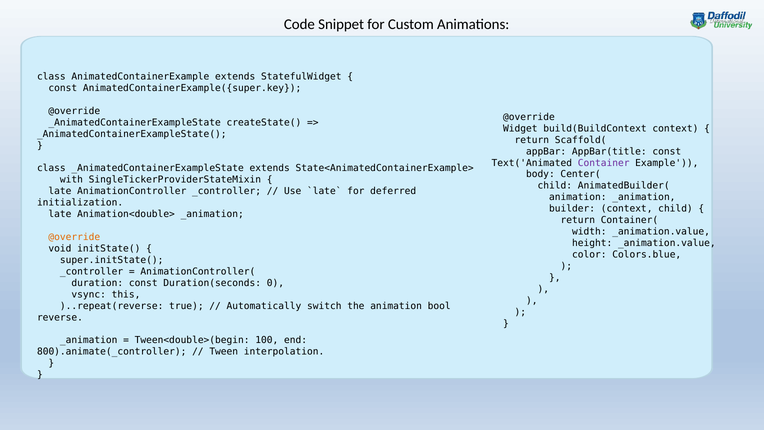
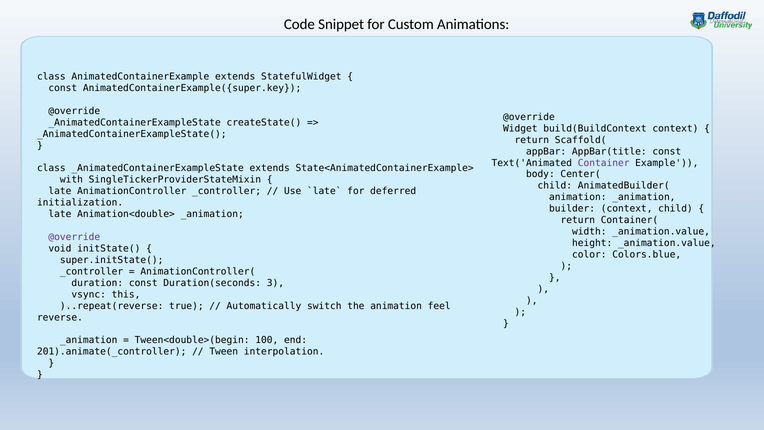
@override at (74, 237) colour: orange -> purple
0: 0 -> 3
bool: bool -> feel
800).animate(_controller: 800).animate(_controller -> 201).animate(_controller
